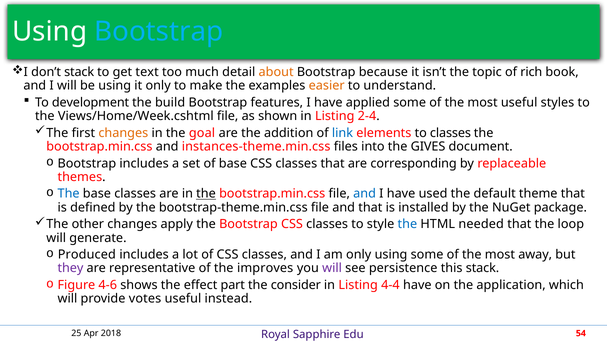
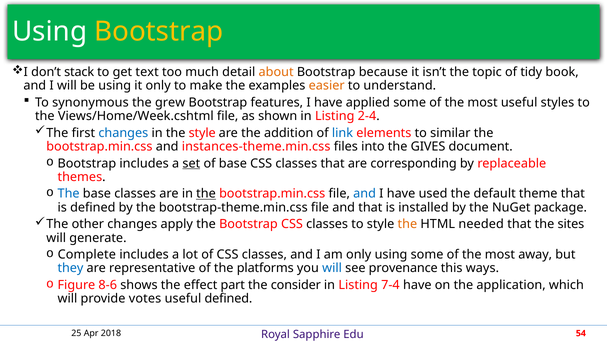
Bootstrap at (159, 32) colour: light blue -> yellow
rich: rich -> tidy
development: development -> synonymous
build: build -> grew
changes at (123, 133) colour: orange -> blue
the goal: goal -> style
to classes: classes -> similar
set underline: none -> present
the at (407, 224) colour: blue -> orange
loop: loop -> sites
Produced: Produced -> Complete
they colour: purple -> blue
improves: improves -> platforms
will at (332, 269) colour: purple -> blue
persistence: persistence -> provenance
this stack: stack -> ways
4-6: 4-6 -> 8-6
4-4: 4-4 -> 7-4
useful instead: instead -> defined
